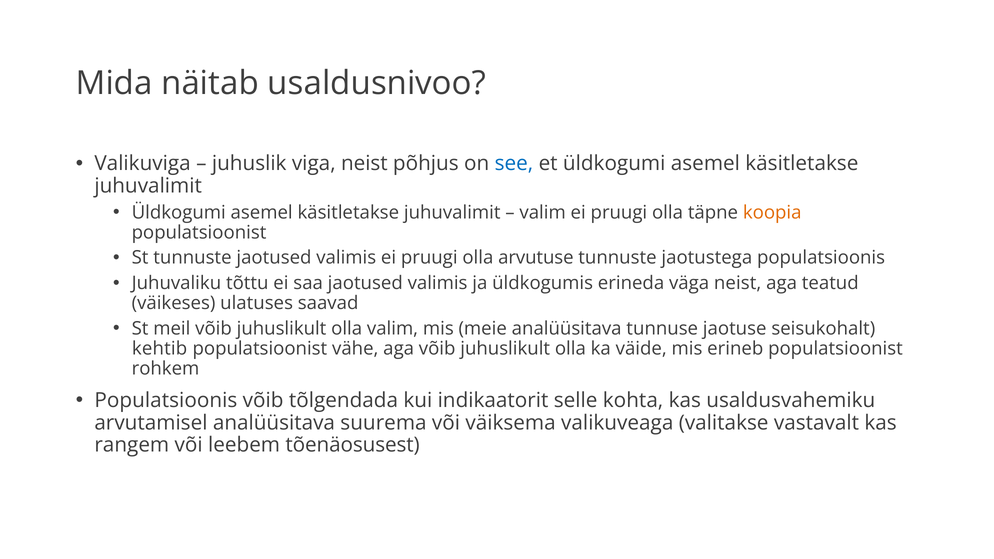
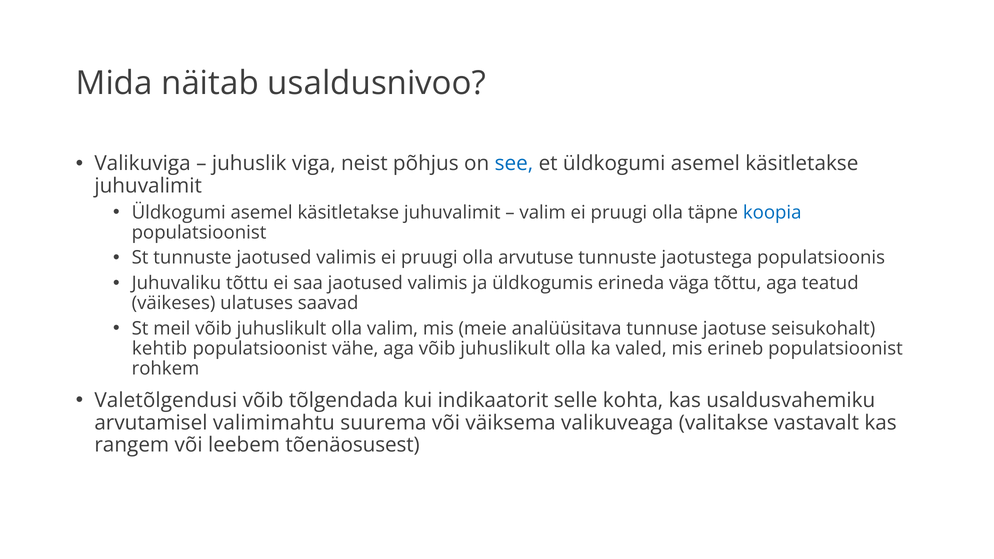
koopia colour: orange -> blue
väga neist: neist -> tõttu
väide: väide -> valed
Populatsioonis at (166, 400): Populatsioonis -> Valetõlgendusi
arvutamisel analüüsitava: analüüsitava -> valimimahtu
